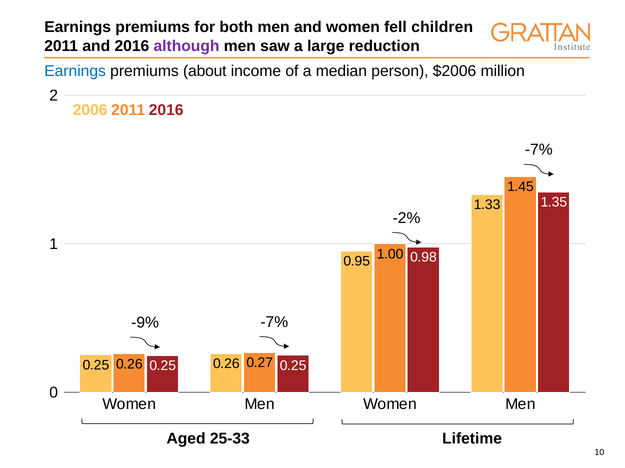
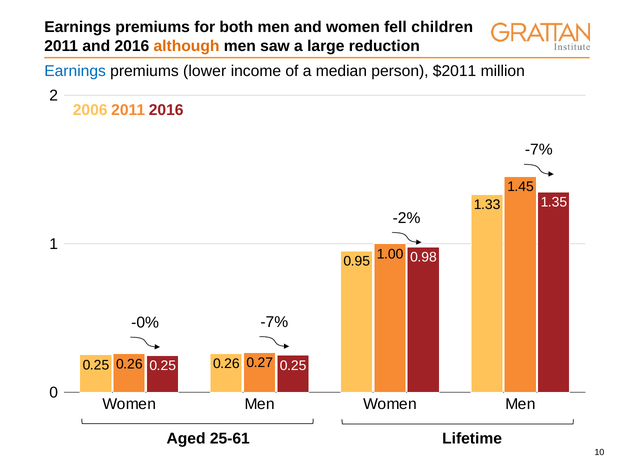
although colour: purple -> orange
about: about -> lower
$2006: $2006 -> $2011
-9%: -9% -> -0%
25-33: 25-33 -> 25-61
